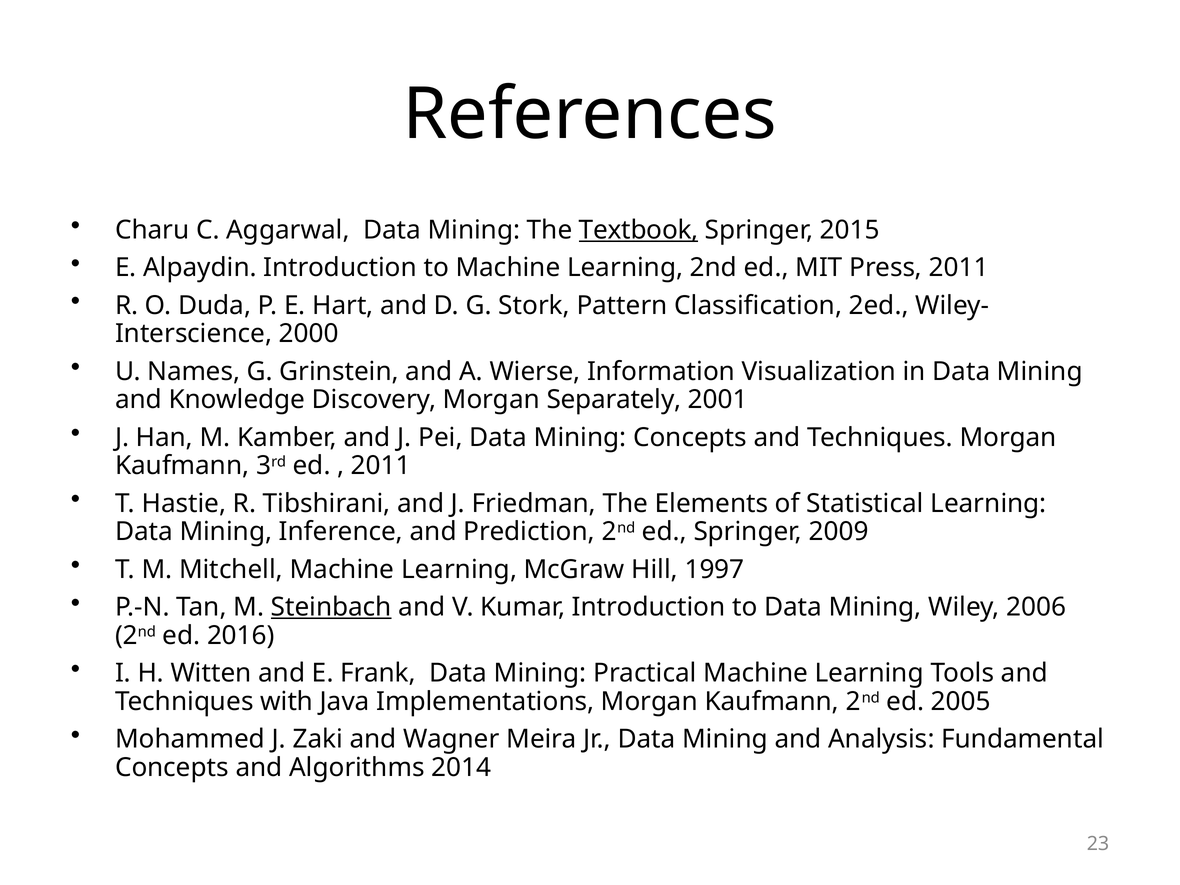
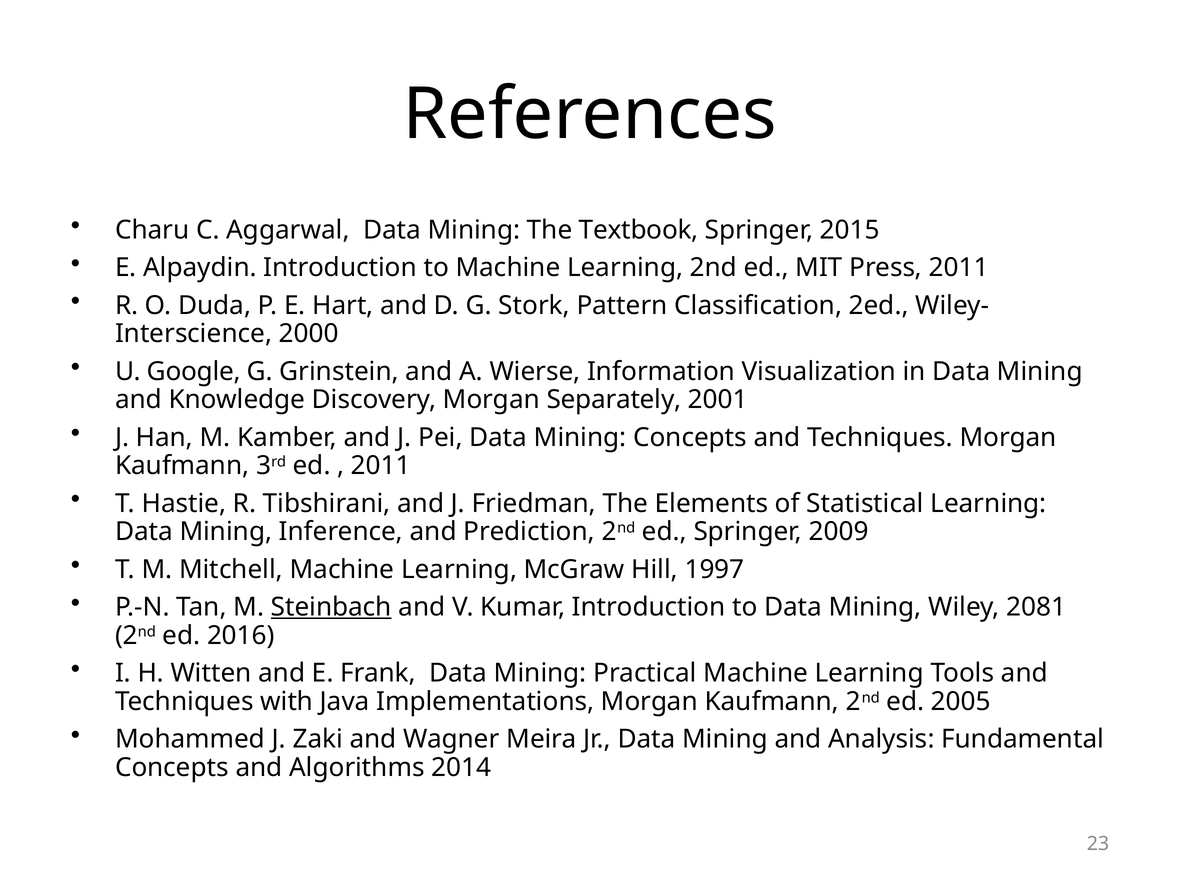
Textbook underline: present -> none
Names: Names -> Google
2006: 2006 -> 2081
